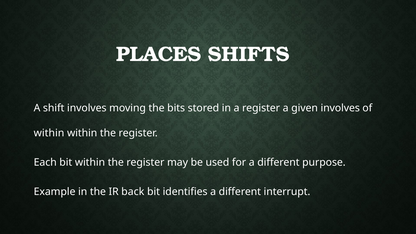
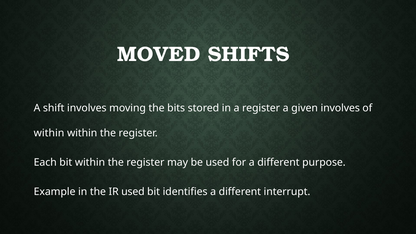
PLACES: PLACES -> MOVED
IR back: back -> used
